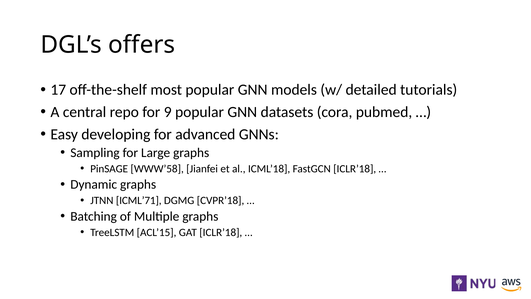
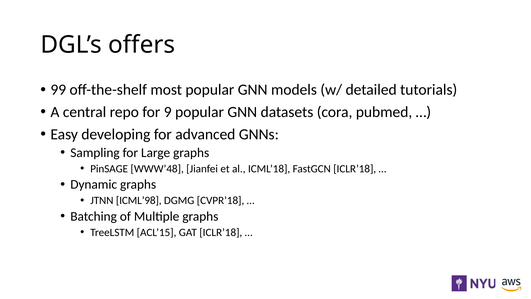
17: 17 -> 99
WWW’58: WWW’58 -> WWW’48
ICML’71: ICML’71 -> ICML’98
